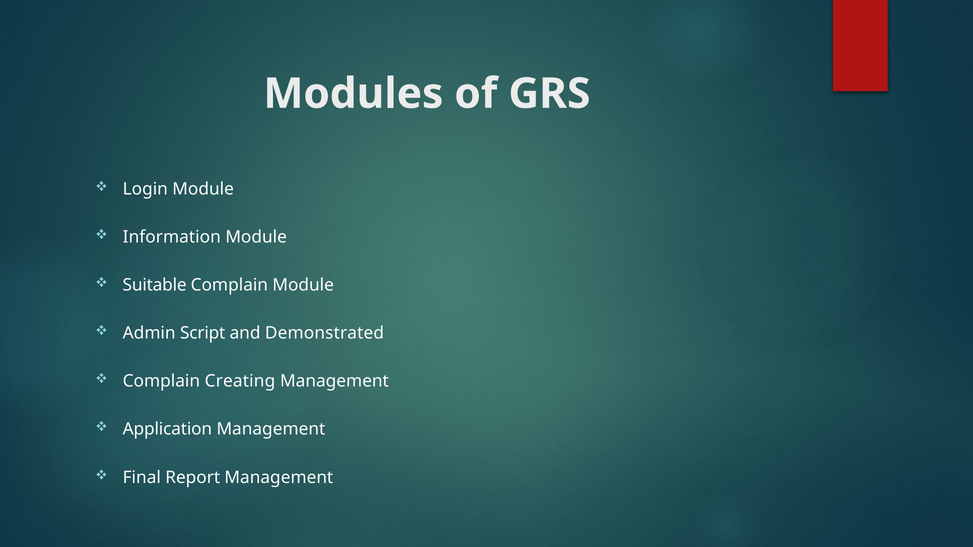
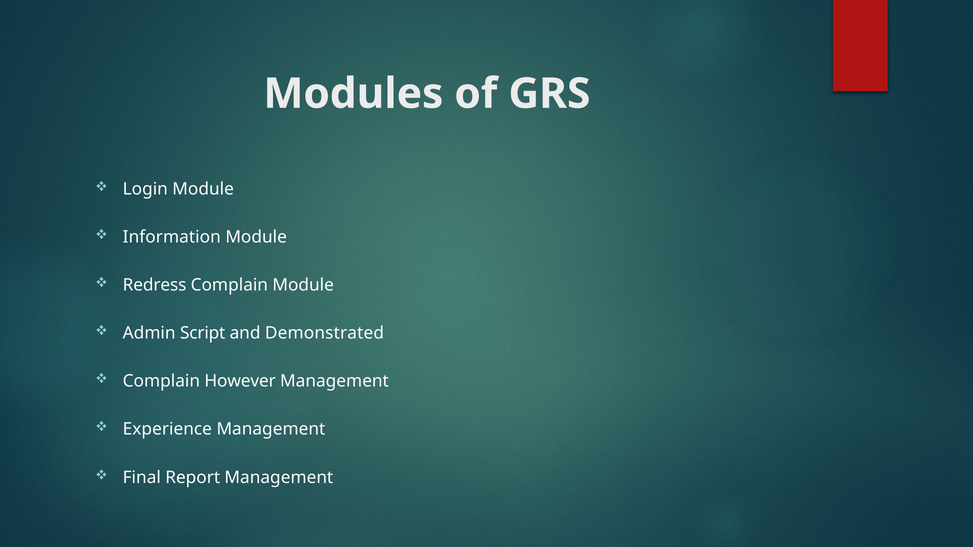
Suitable: Suitable -> Redress
Creating: Creating -> However
Application: Application -> Experience
